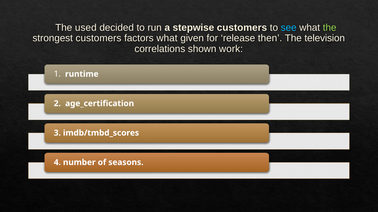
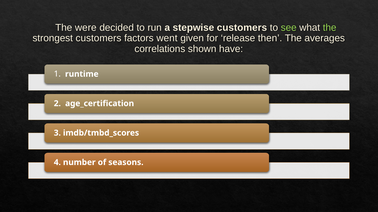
used: used -> were
see colour: light blue -> light green
factors what: what -> went
television: television -> averages
work: work -> have
